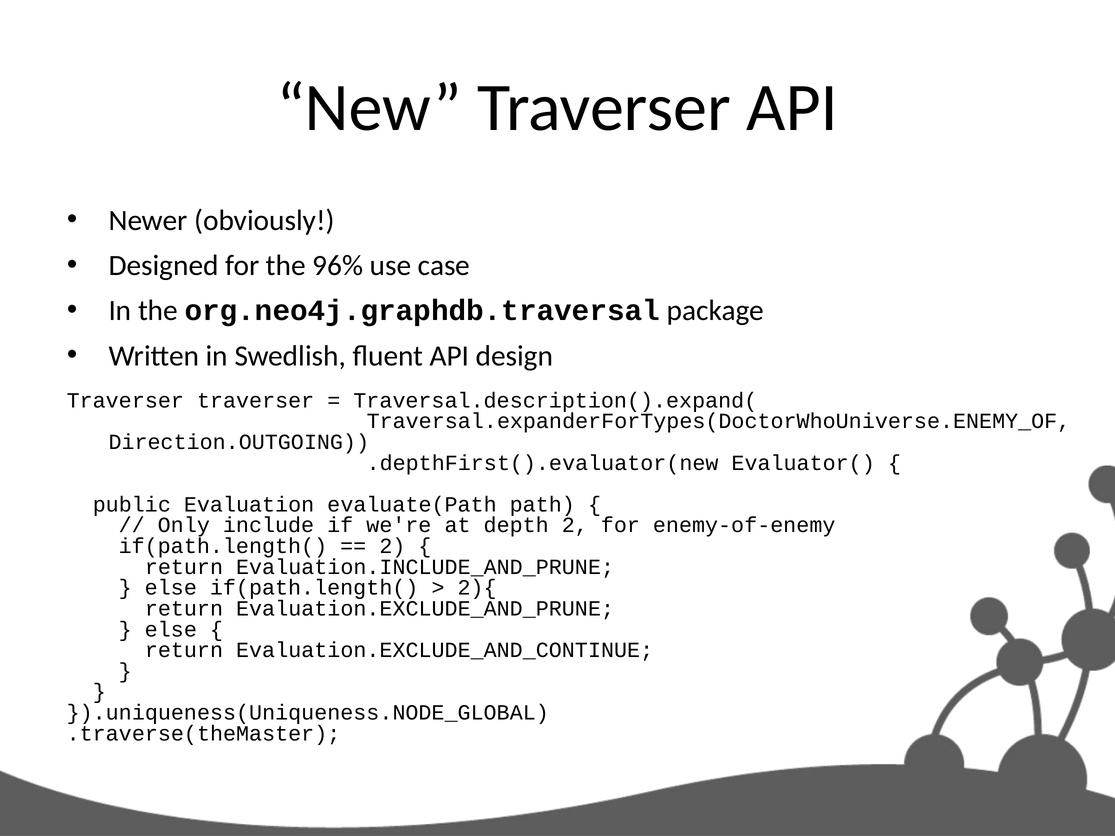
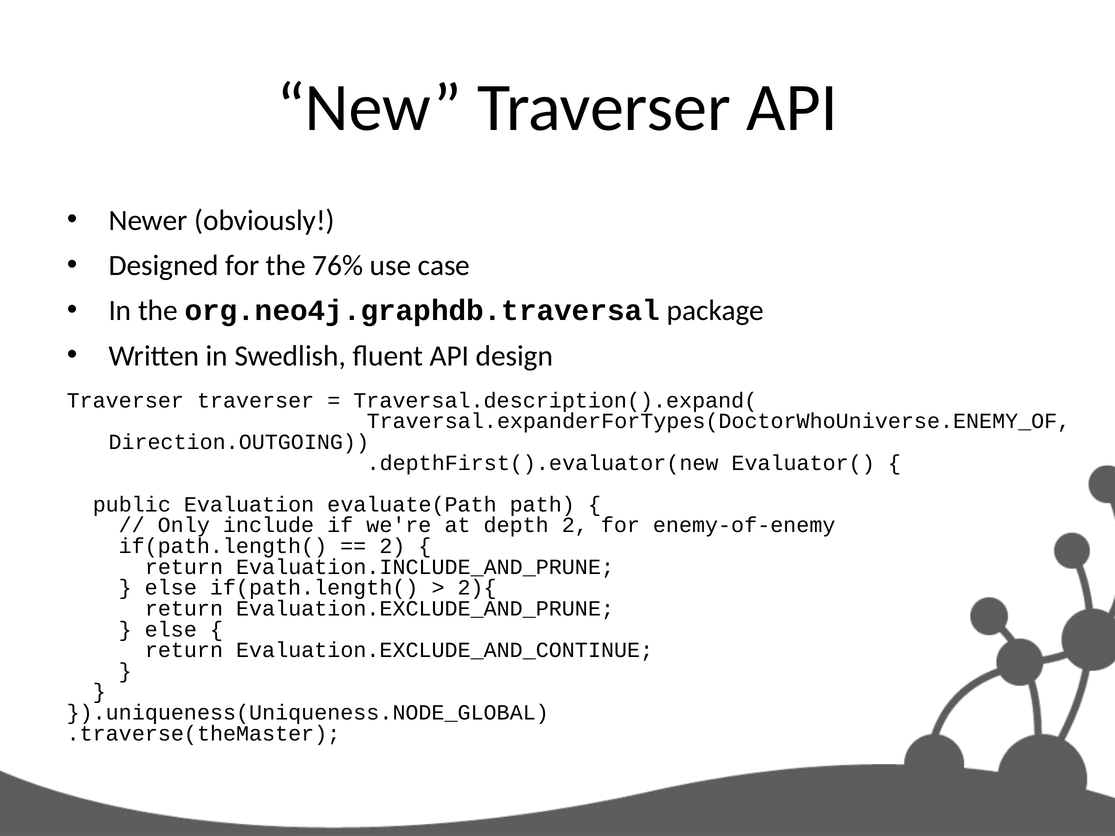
96%: 96% -> 76%
